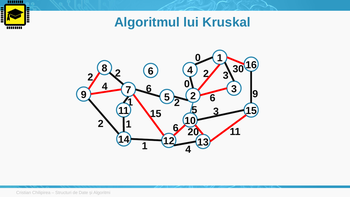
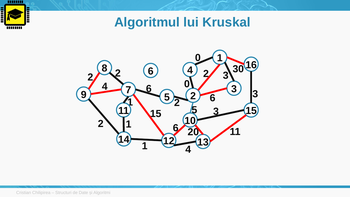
9 at (255, 94): 9 -> 3
